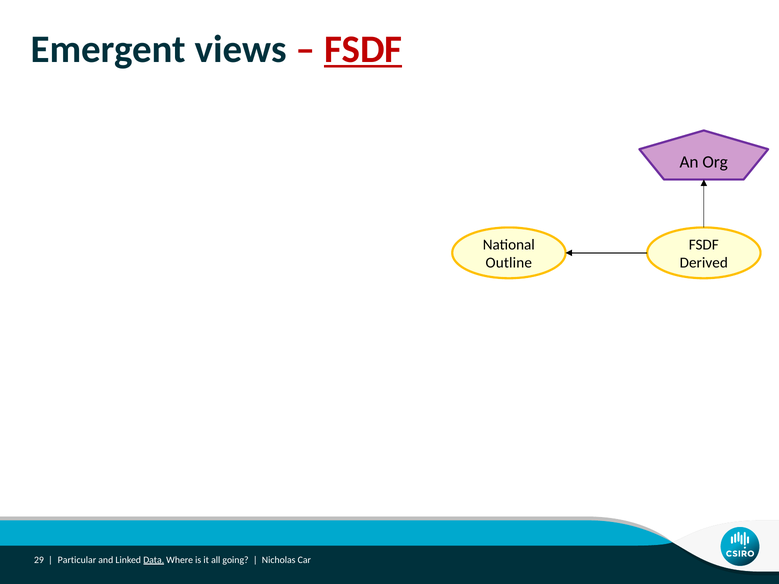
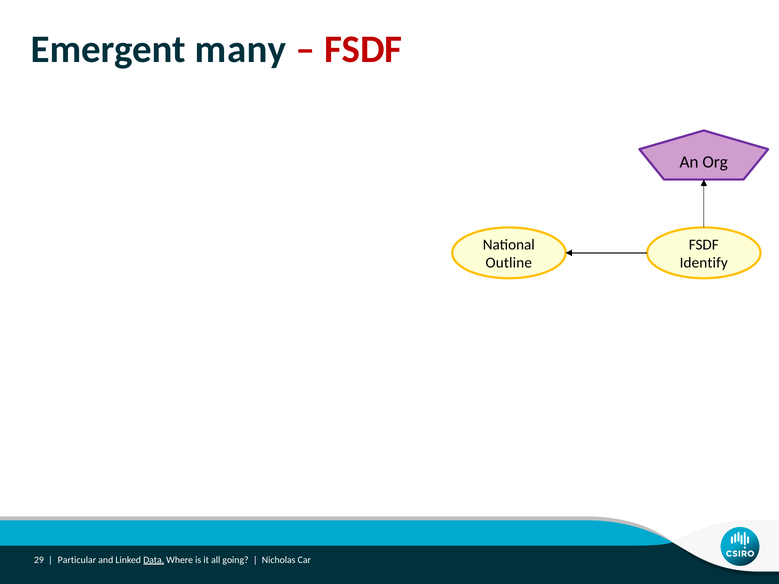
views: views -> many
FSDF at (363, 49) underline: present -> none
Derived: Derived -> Identify
